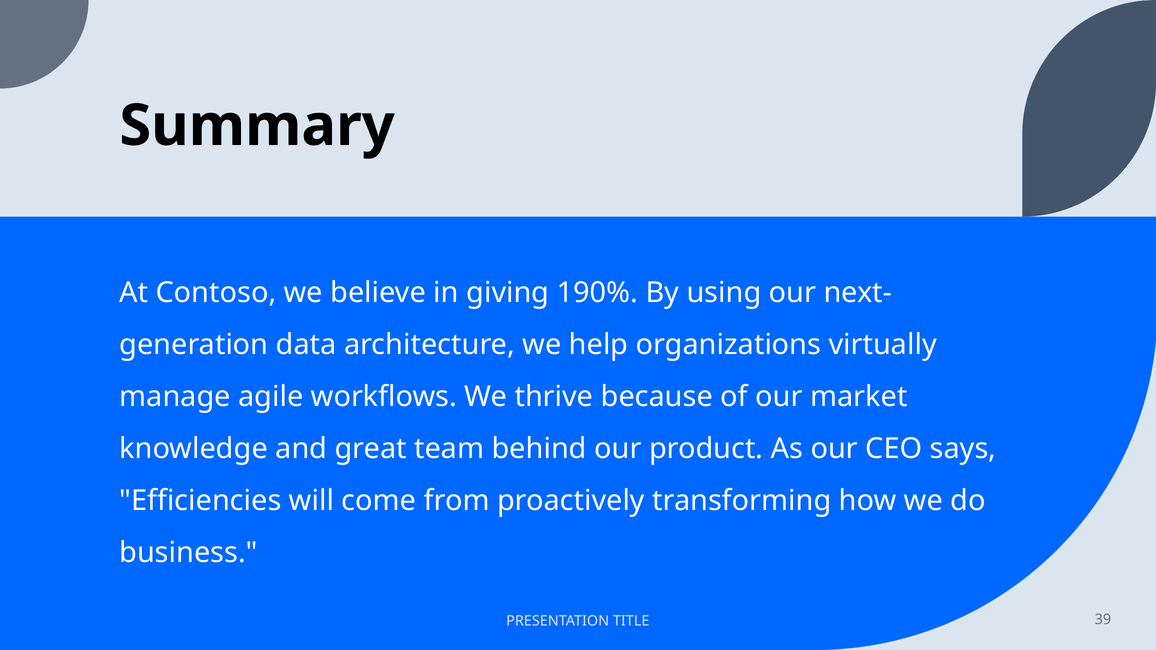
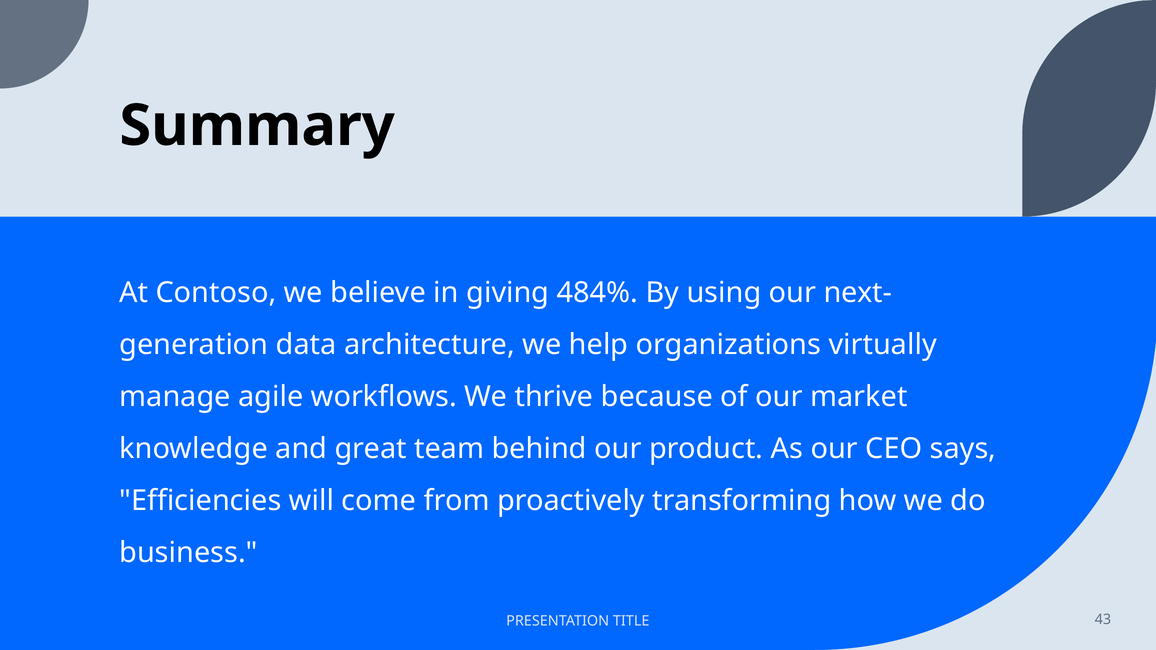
190%: 190% -> 484%
39: 39 -> 43
